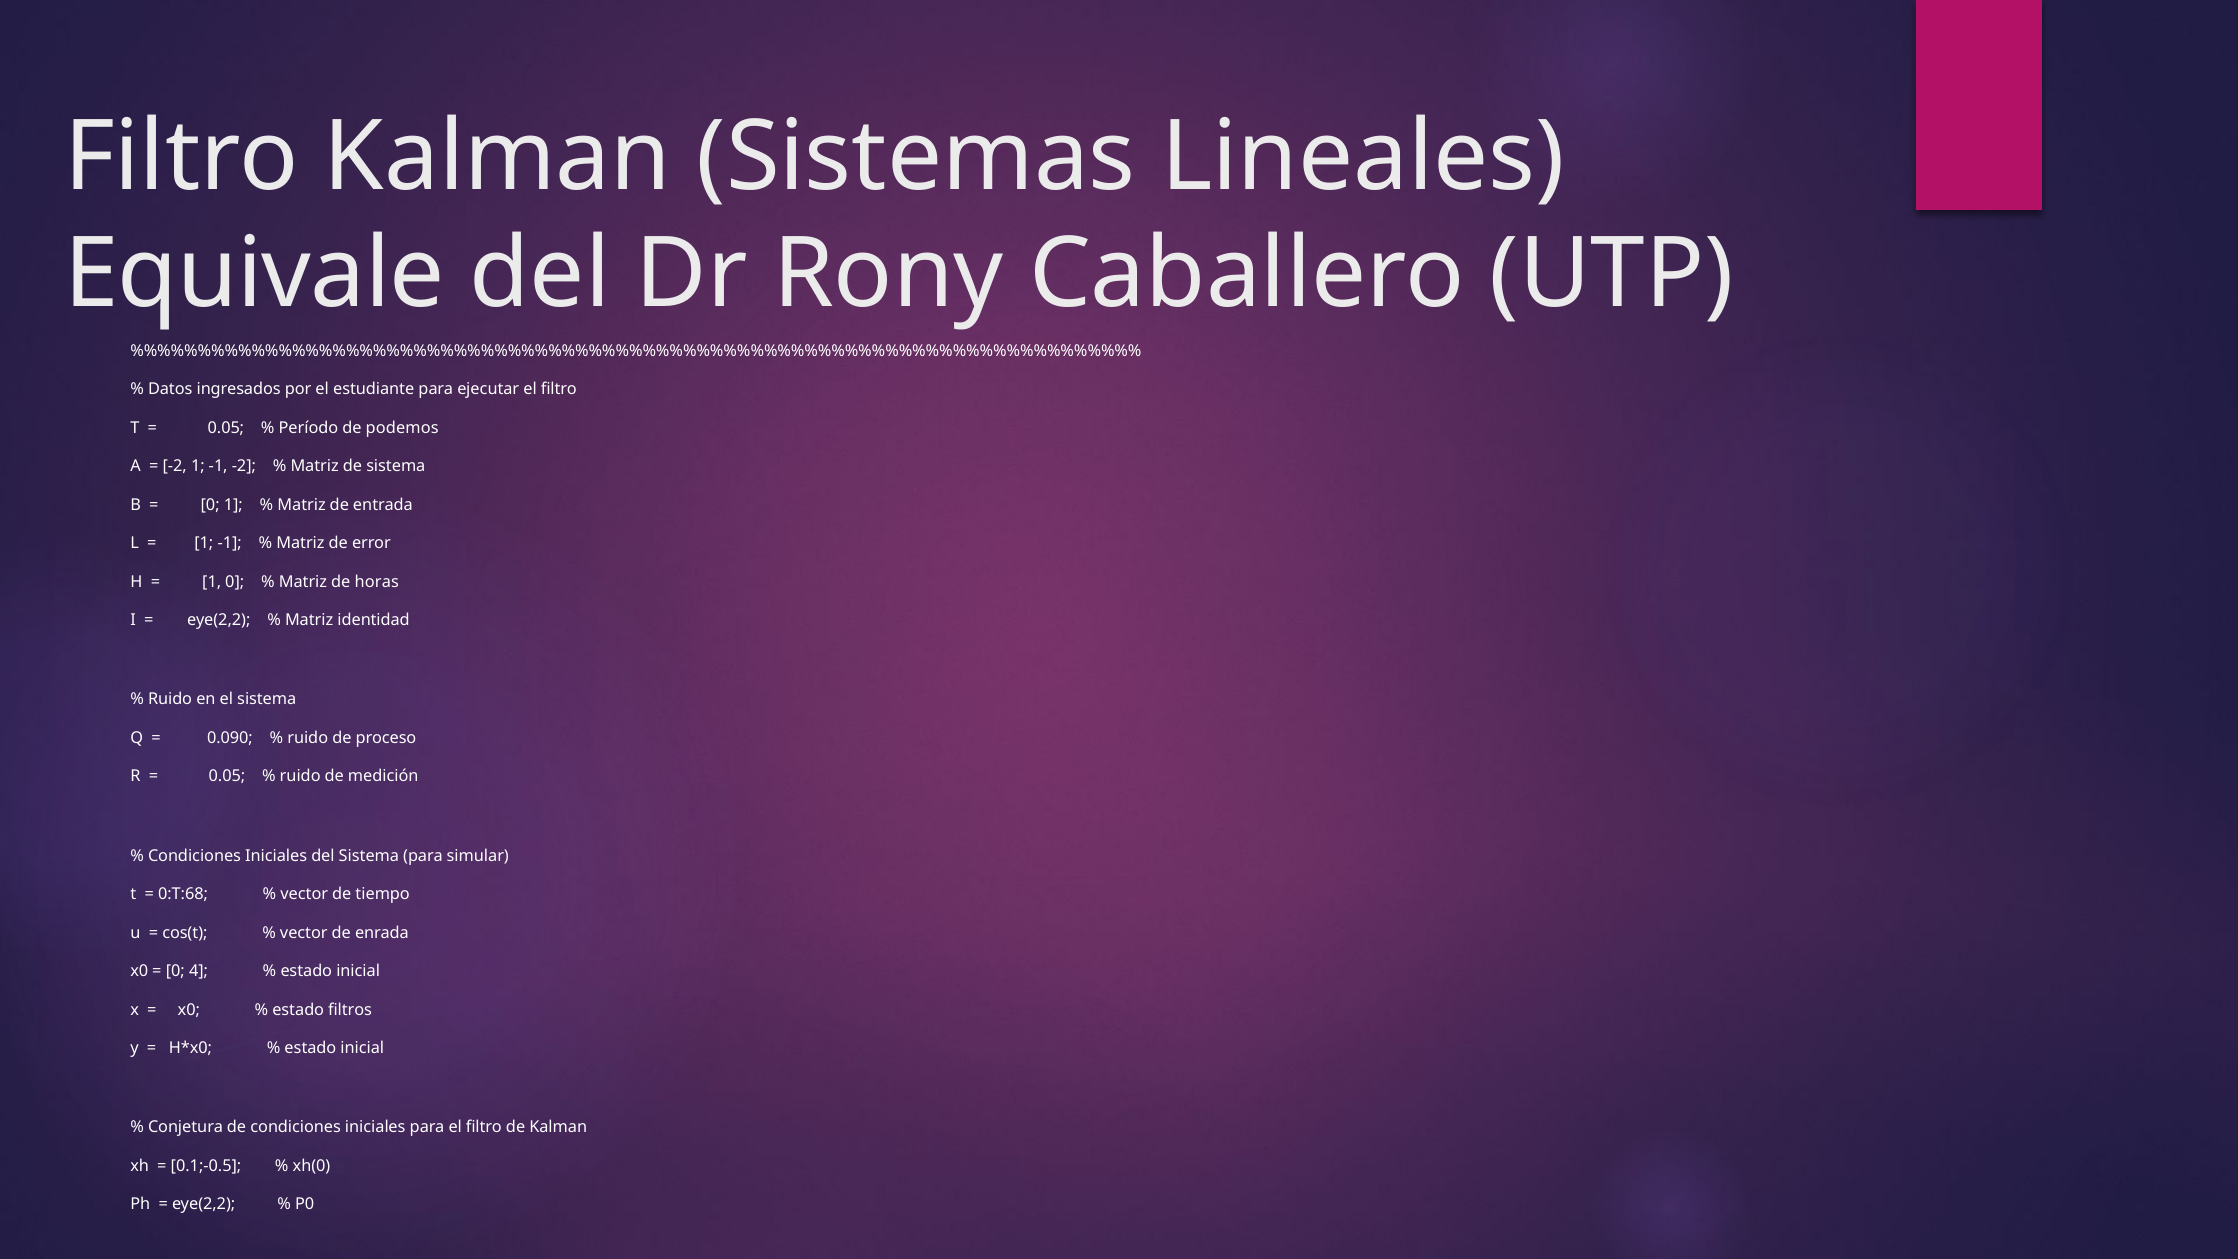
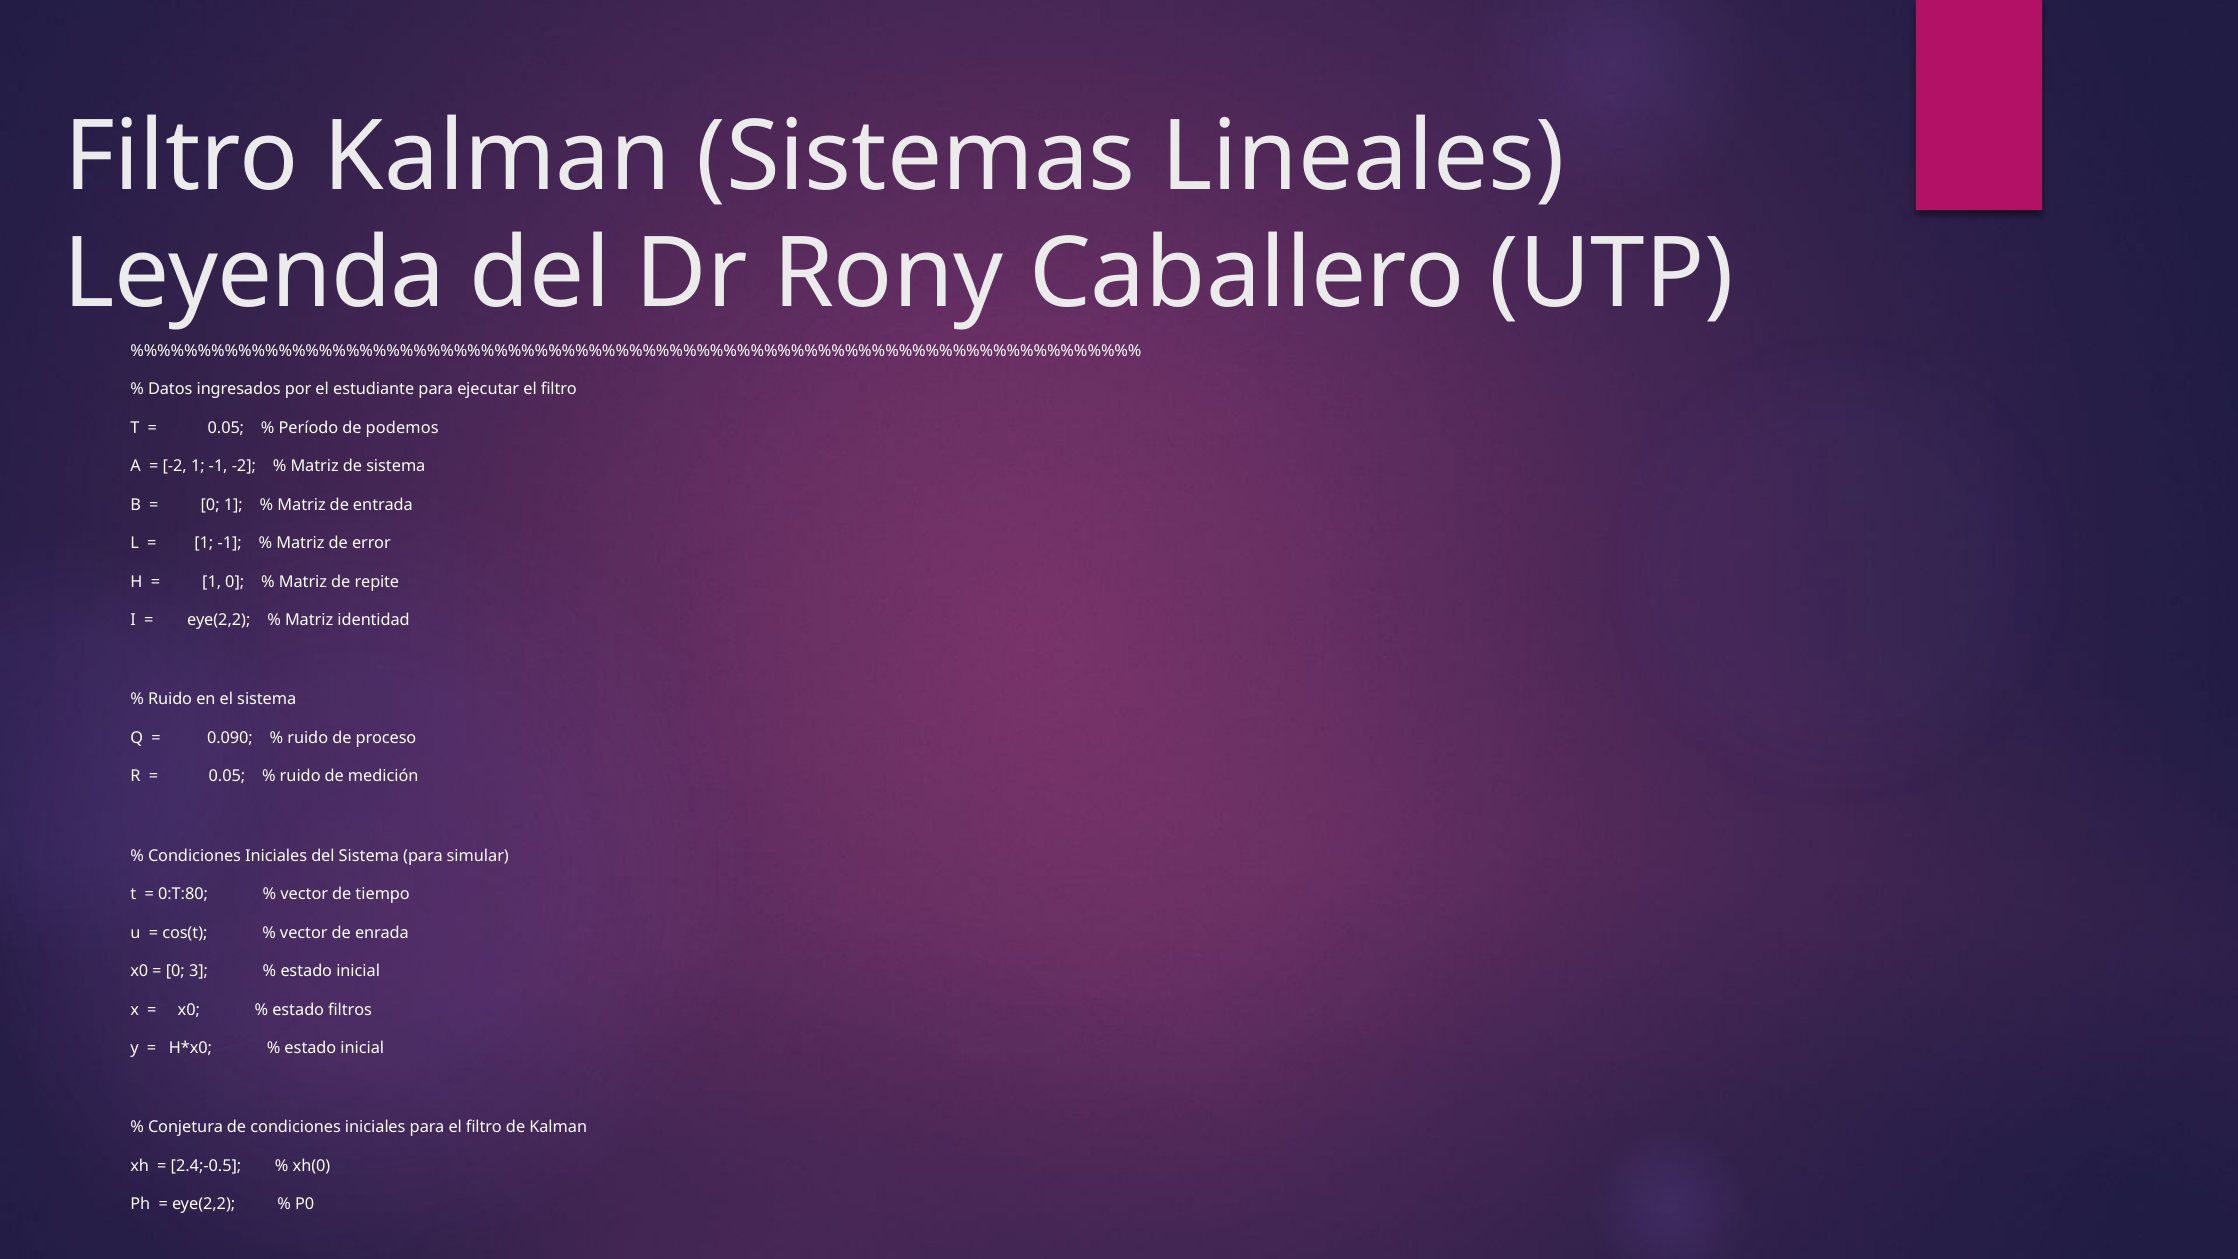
Equivale: Equivale -> Leyenda
horas: horas -> repite
0:T:68: 0:T:68 -> 0:T:80
4: 4 -> 3
0.1;-0.5: 0.1;-0.5 -> 2.4;-0.5
